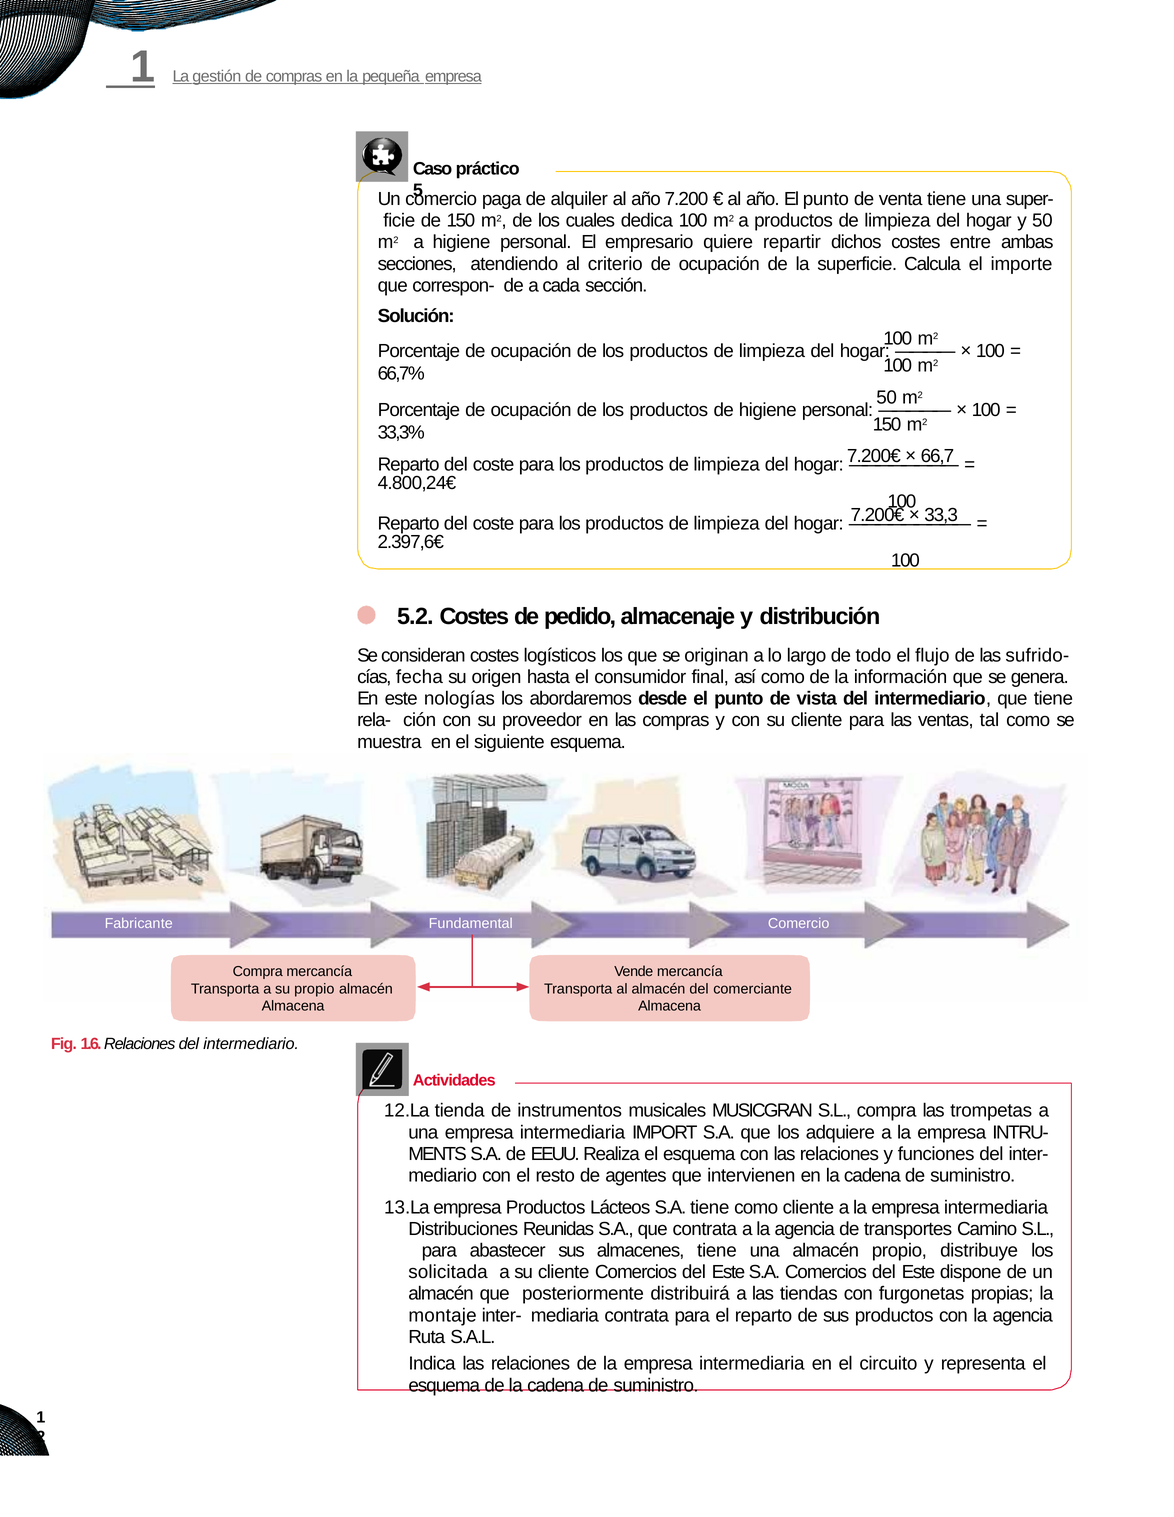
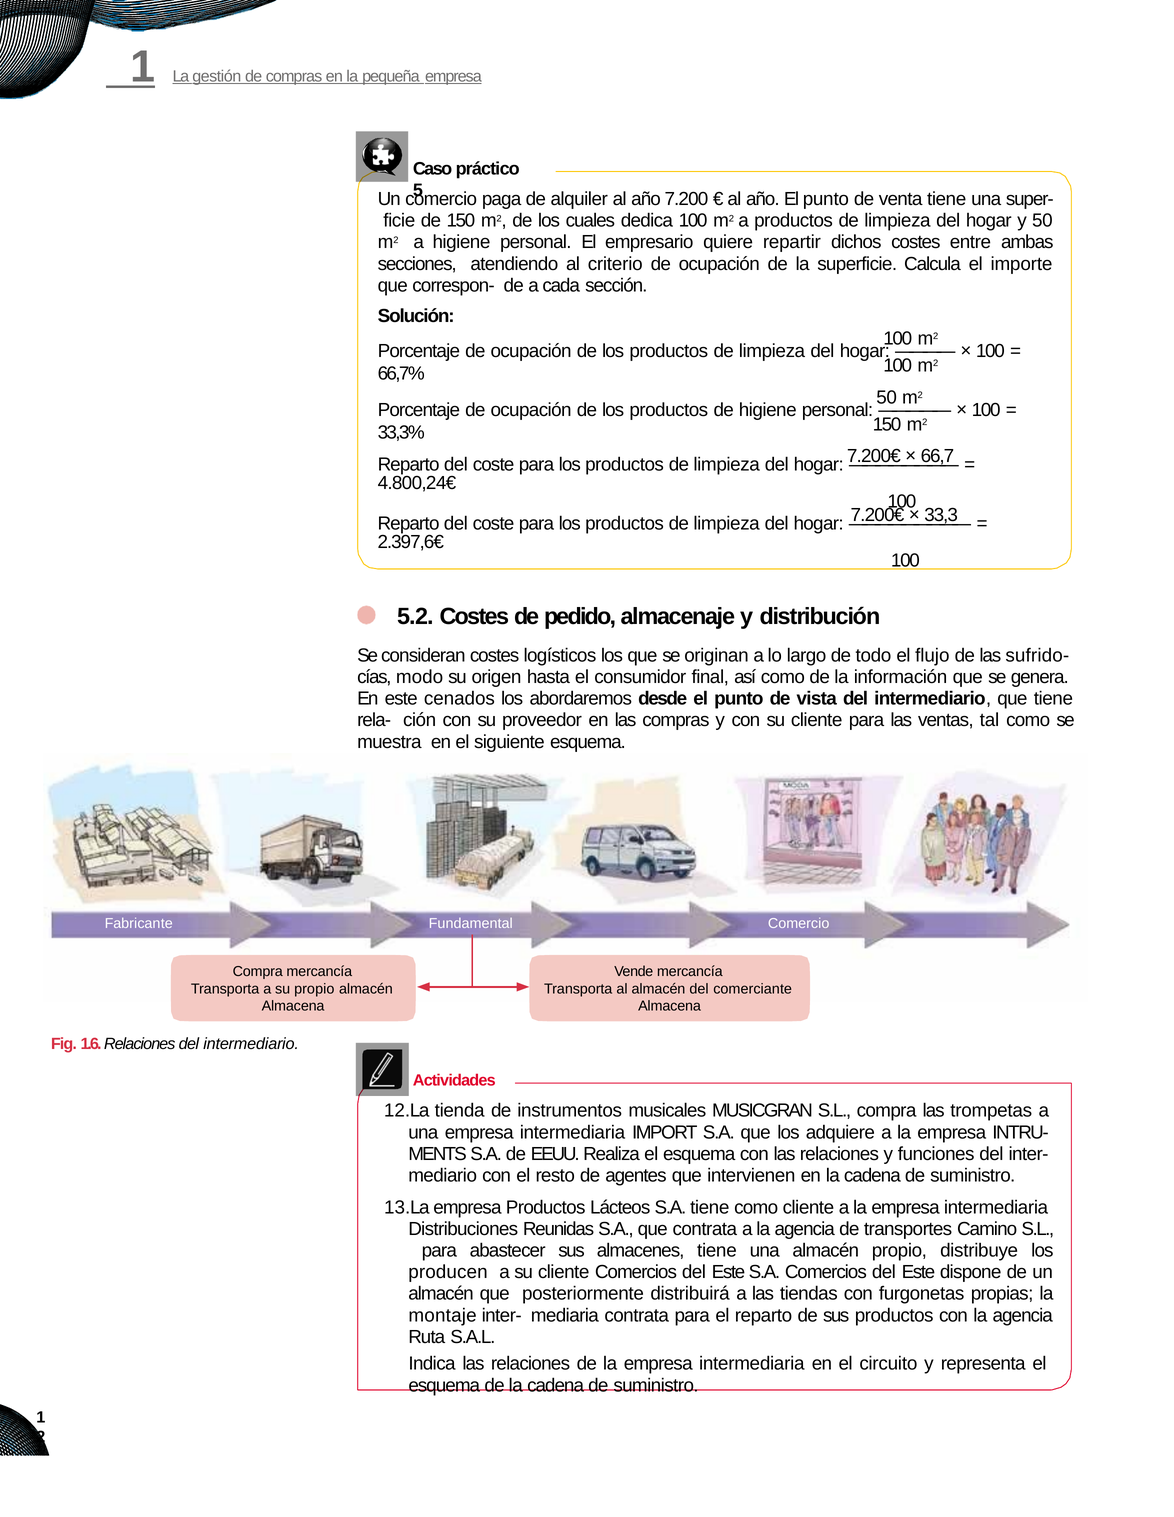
fecha: fecha -> modo
nologías: nologías -> cenados
solicitada: solicitada -> producen
